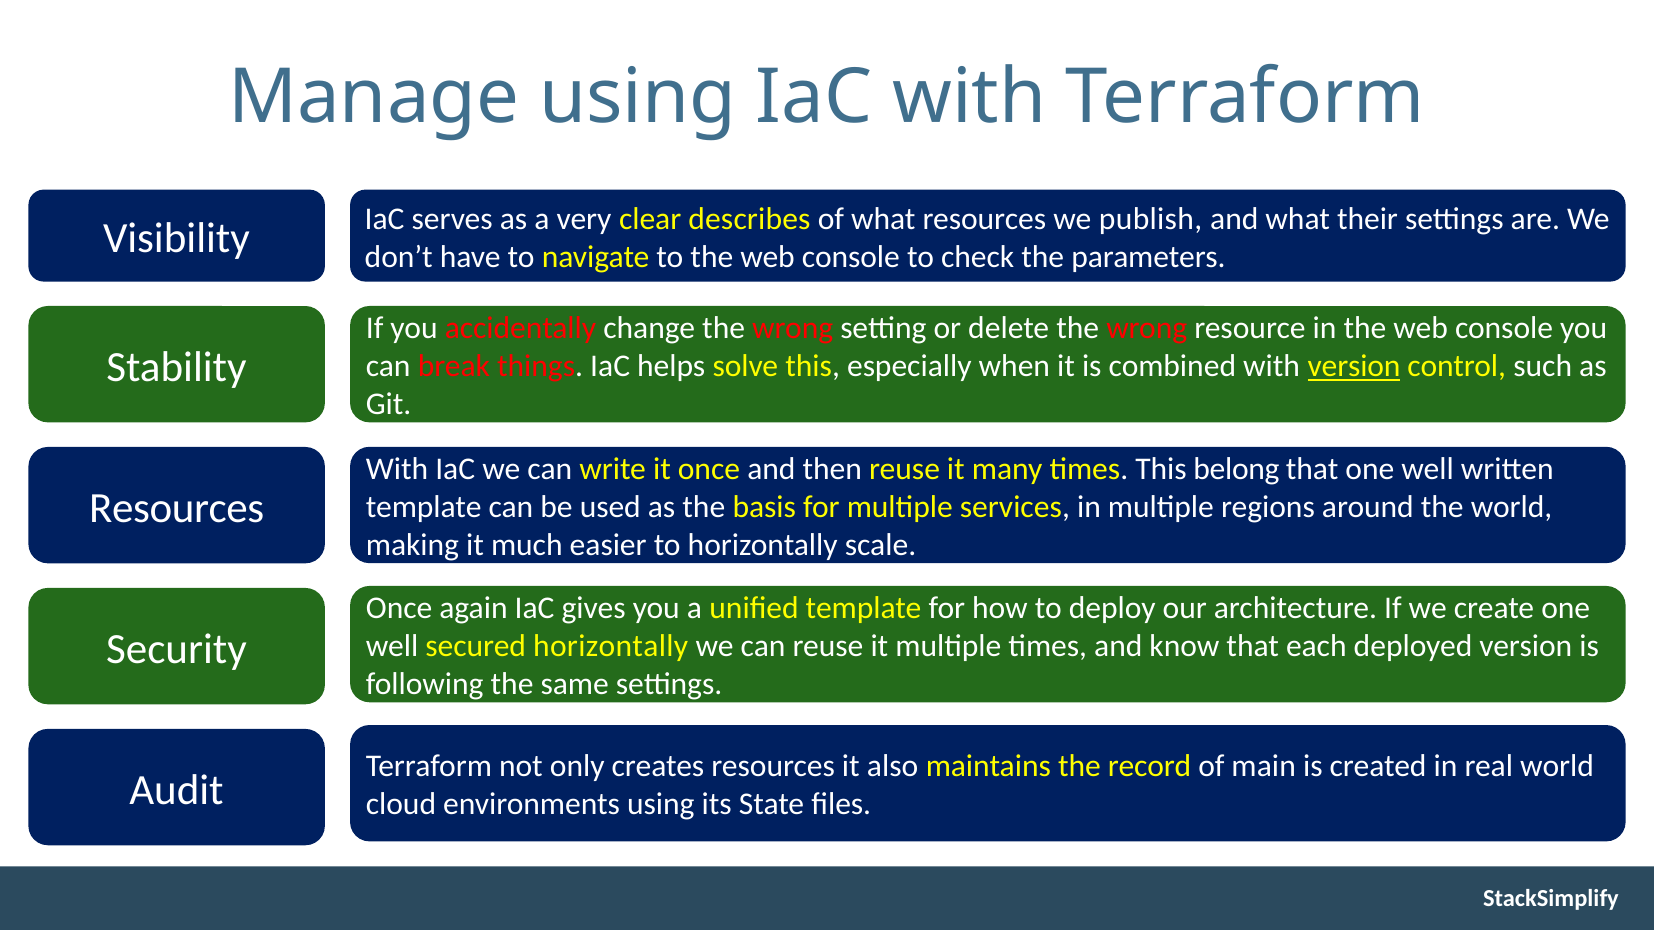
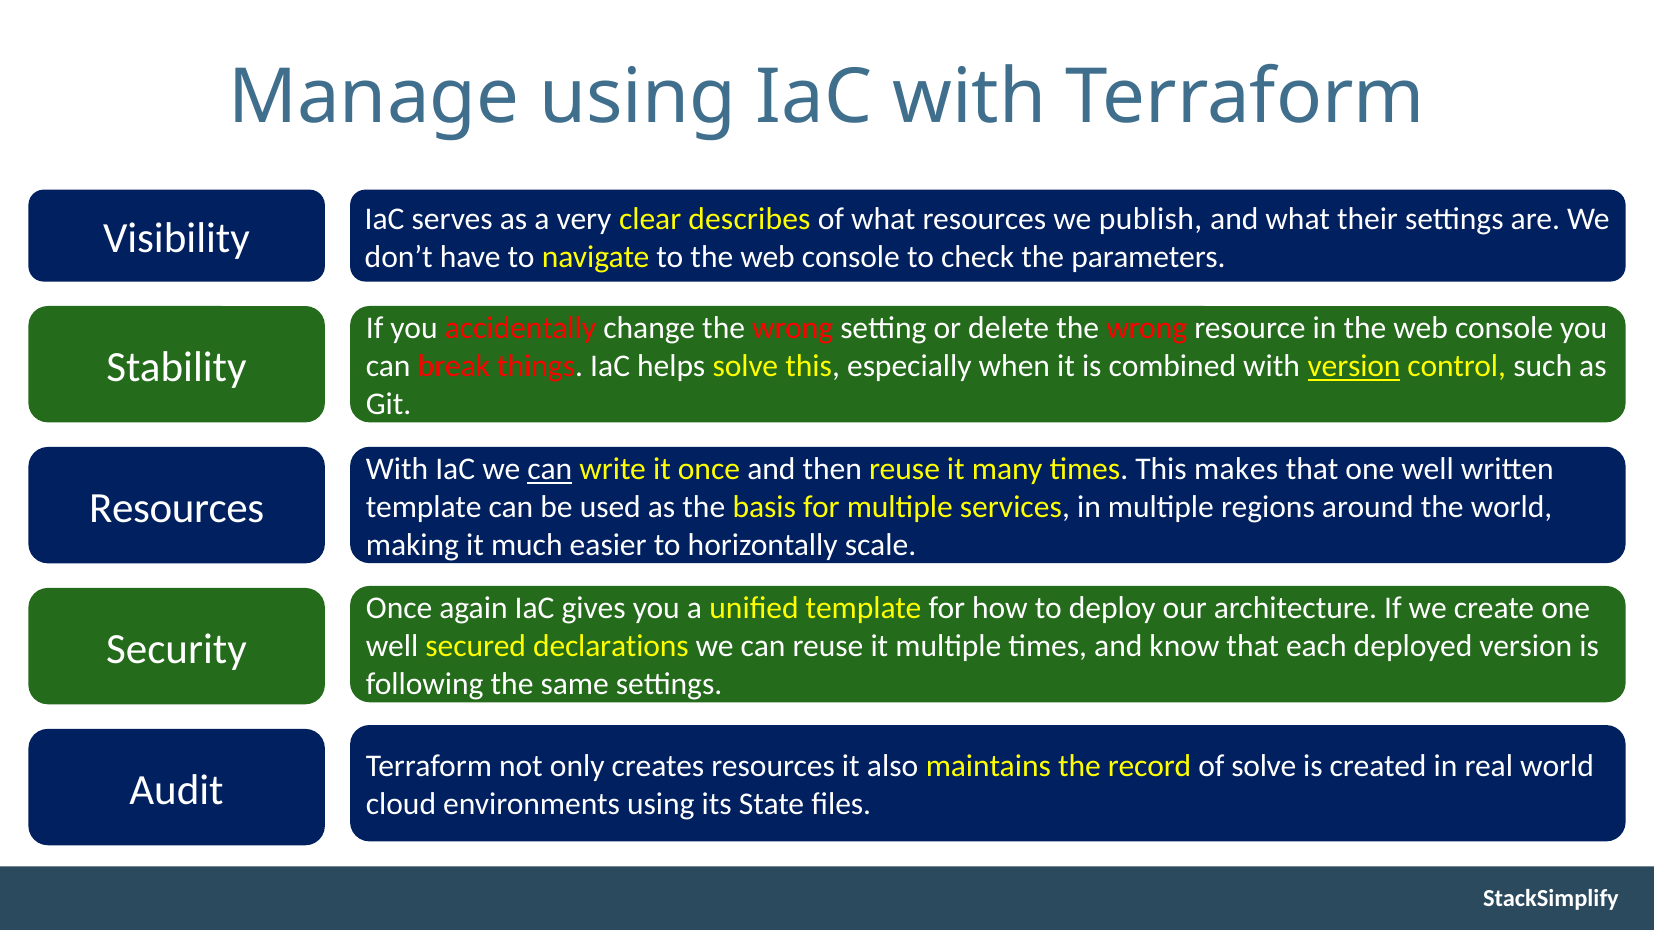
can at (550, 469) underline: none -> present
belong: belong -> makes
secured horizontally: horizontally -> declarations
of main: main -> solve
